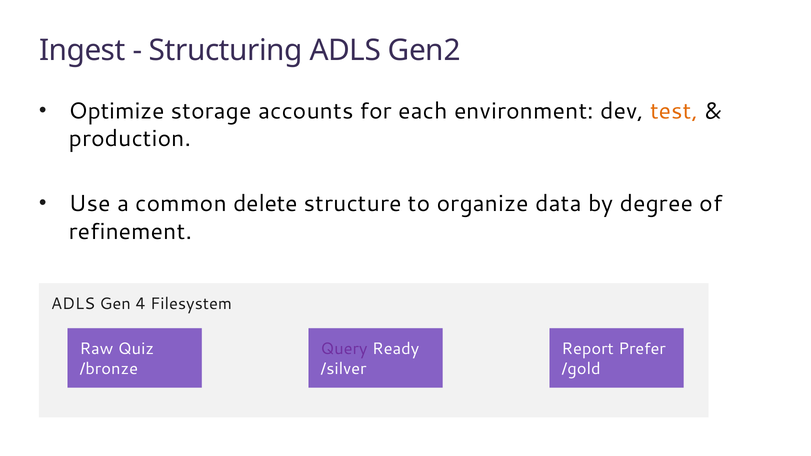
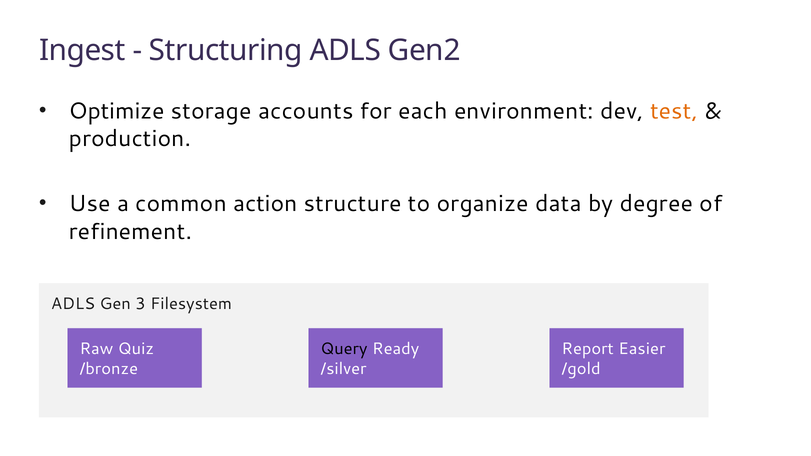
delete: delete -> action
4: 4 -> 3
Query colour: purple -> black
Prefer: Prefer -> Easier
